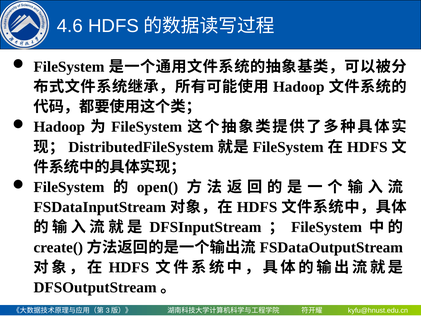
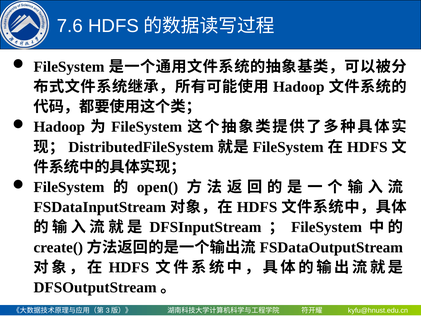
4.6: 4.6 -> 7.6
